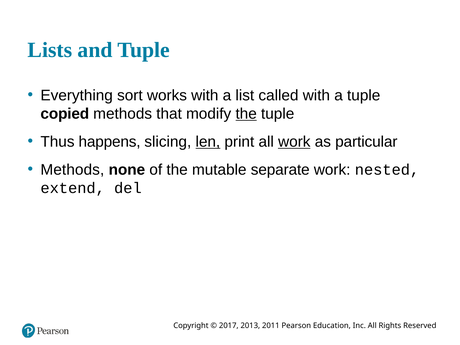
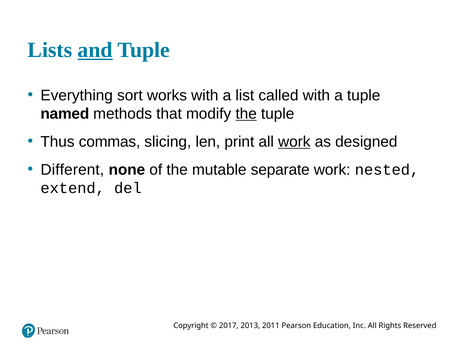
and underline: none -> present
copied: copied -> named
happens: happens -> commas
len underline: present -> none
particular: particular -> designed
Methods at (72, 170): Methods -> Different
